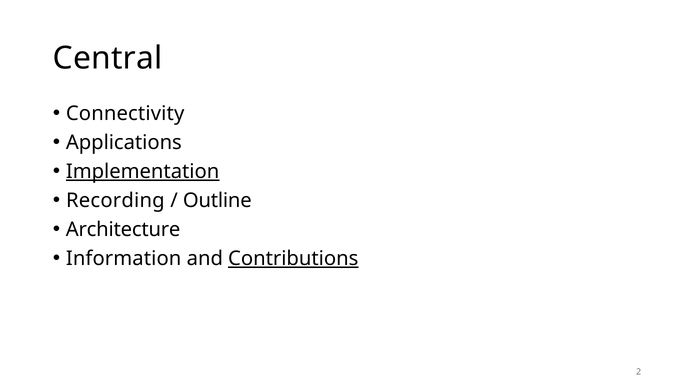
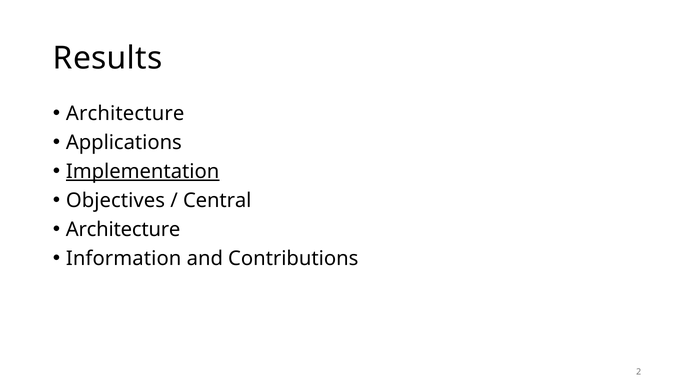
Central: Central -> Results
Connectivity at (125, 114): Connectivity -> Architecture
Recording: Recording -> Objectives
Outline: Outline -> Central
Contributions underline: present -> none
